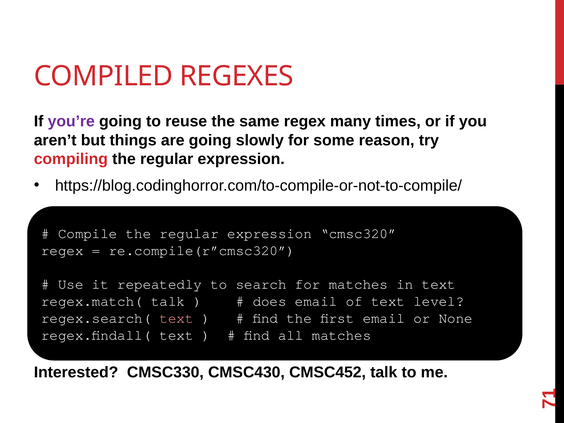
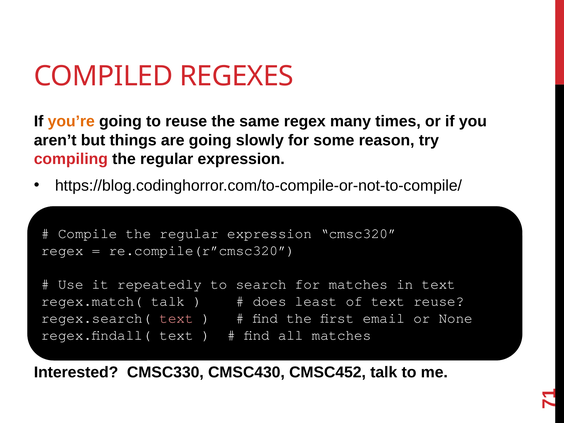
you’re colour: purple -> orange
does email: email -> least
text level: level -> reuse
